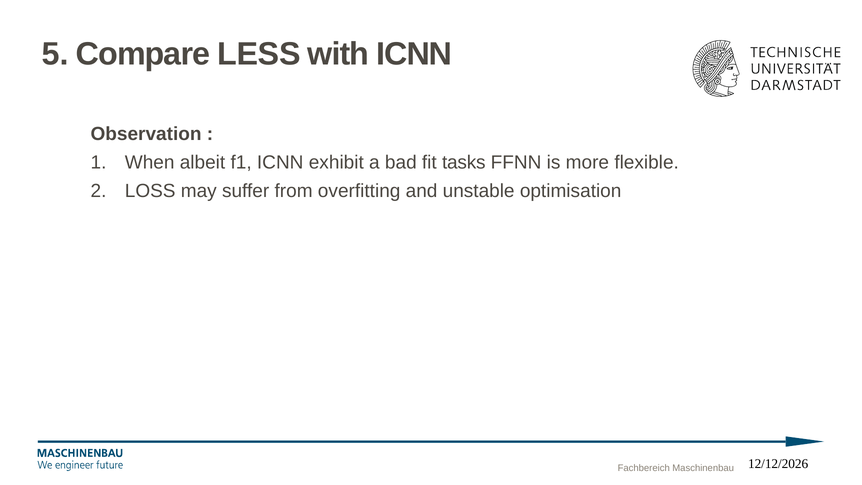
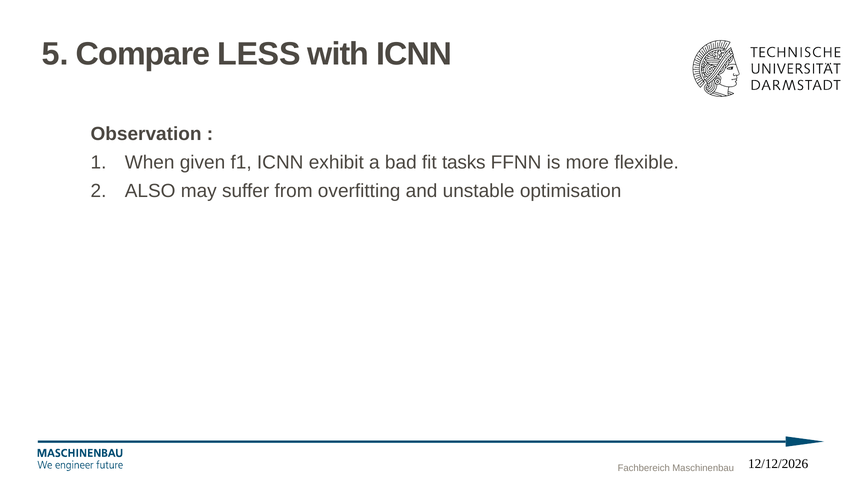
albeit: albeit -> given
LOSS: LOSS -> ALSO
